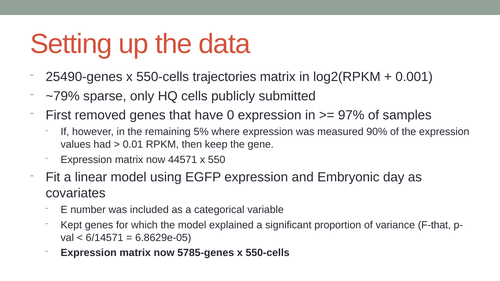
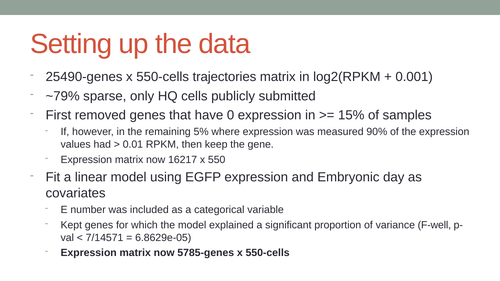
97%: 97% -> 15%
44571: 44571 -> 16217
F-that: F-that -> F-well
6/14571: 6/14571 -> 7/14571
